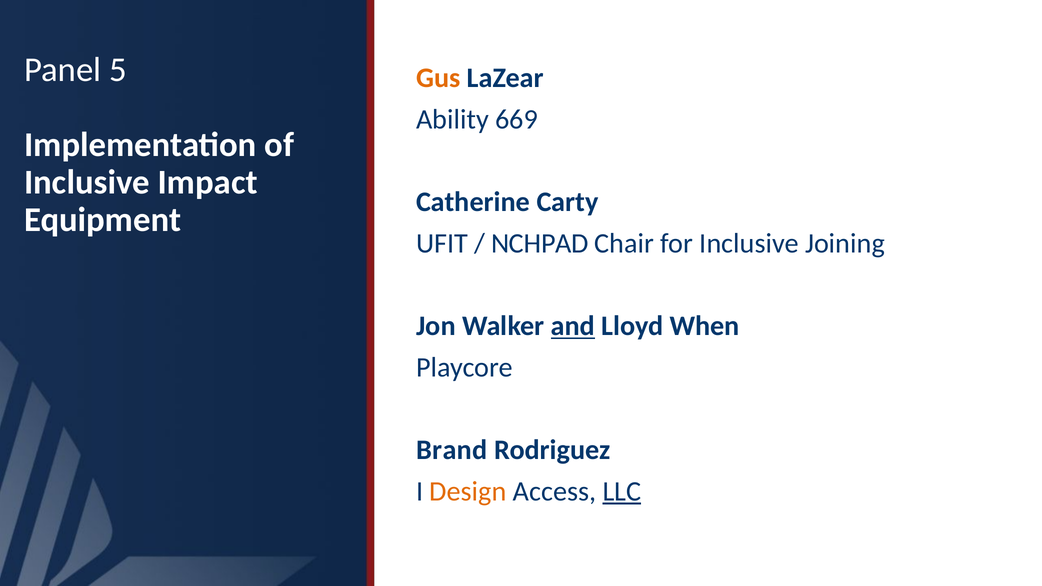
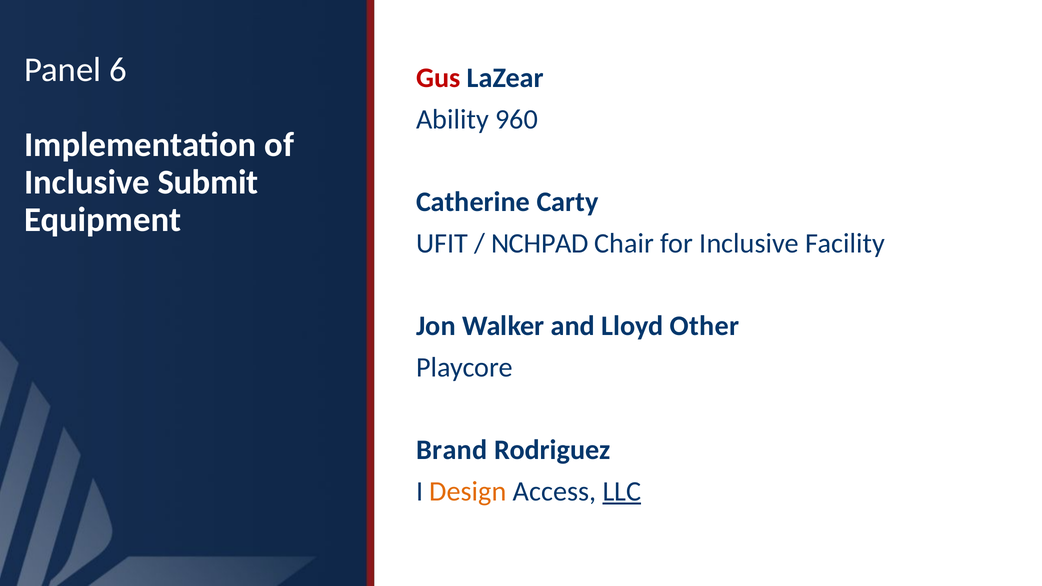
5: 5 -> 6
Gus colour: orange -> red
669: 669 -> 960
Impact: Impact -> Submit
Joining: Joining -> Facility
and underline: present -> none
When: When -> Other
